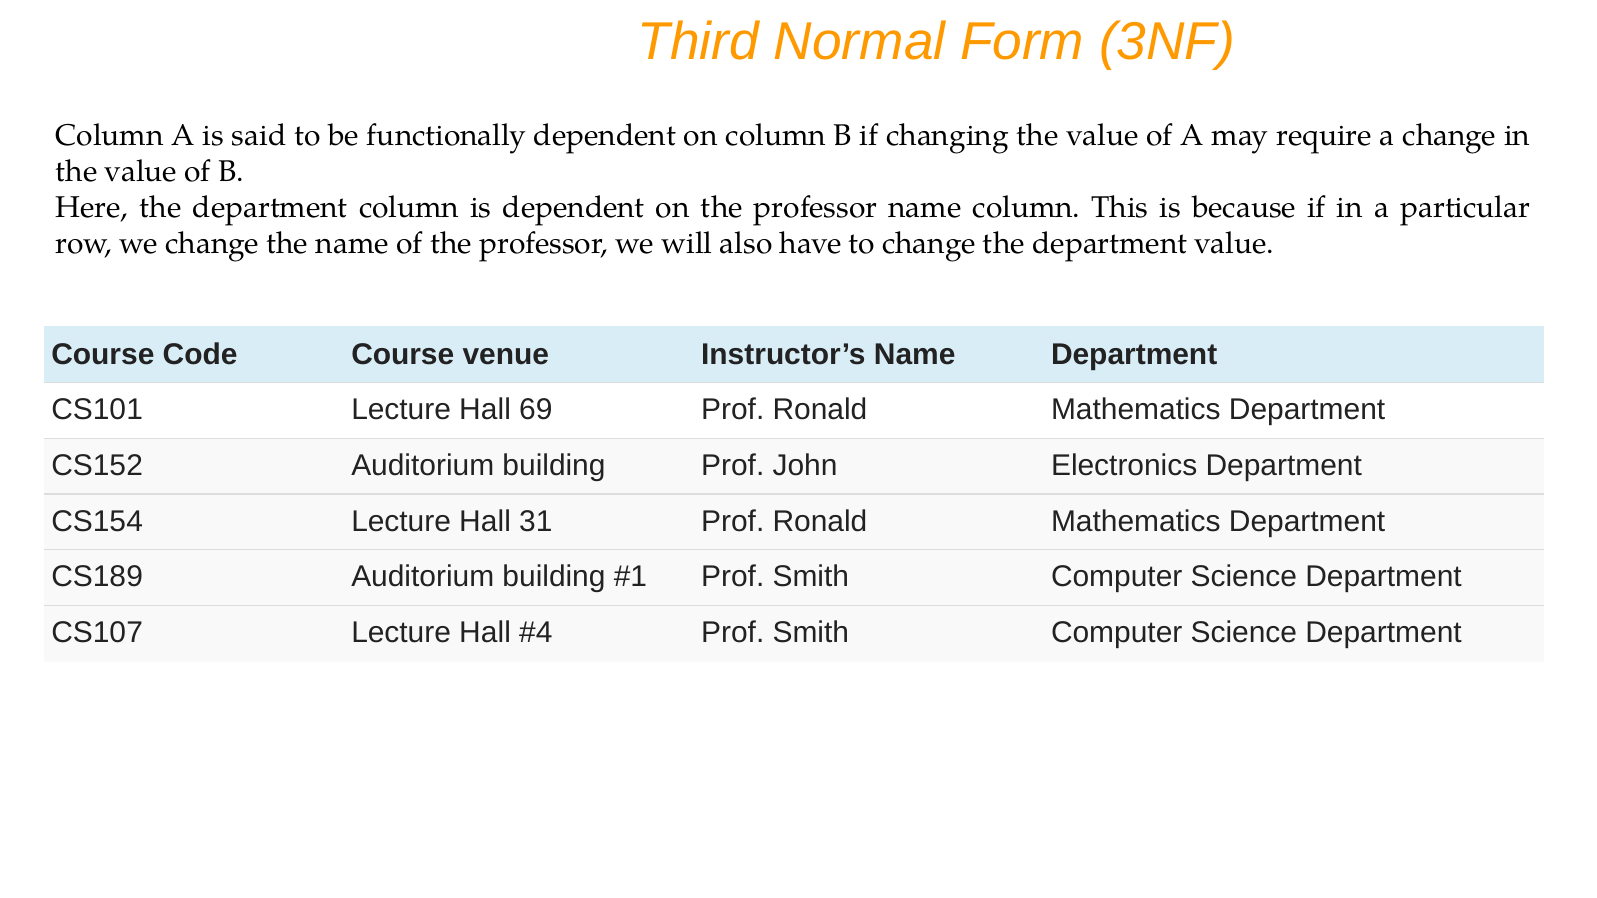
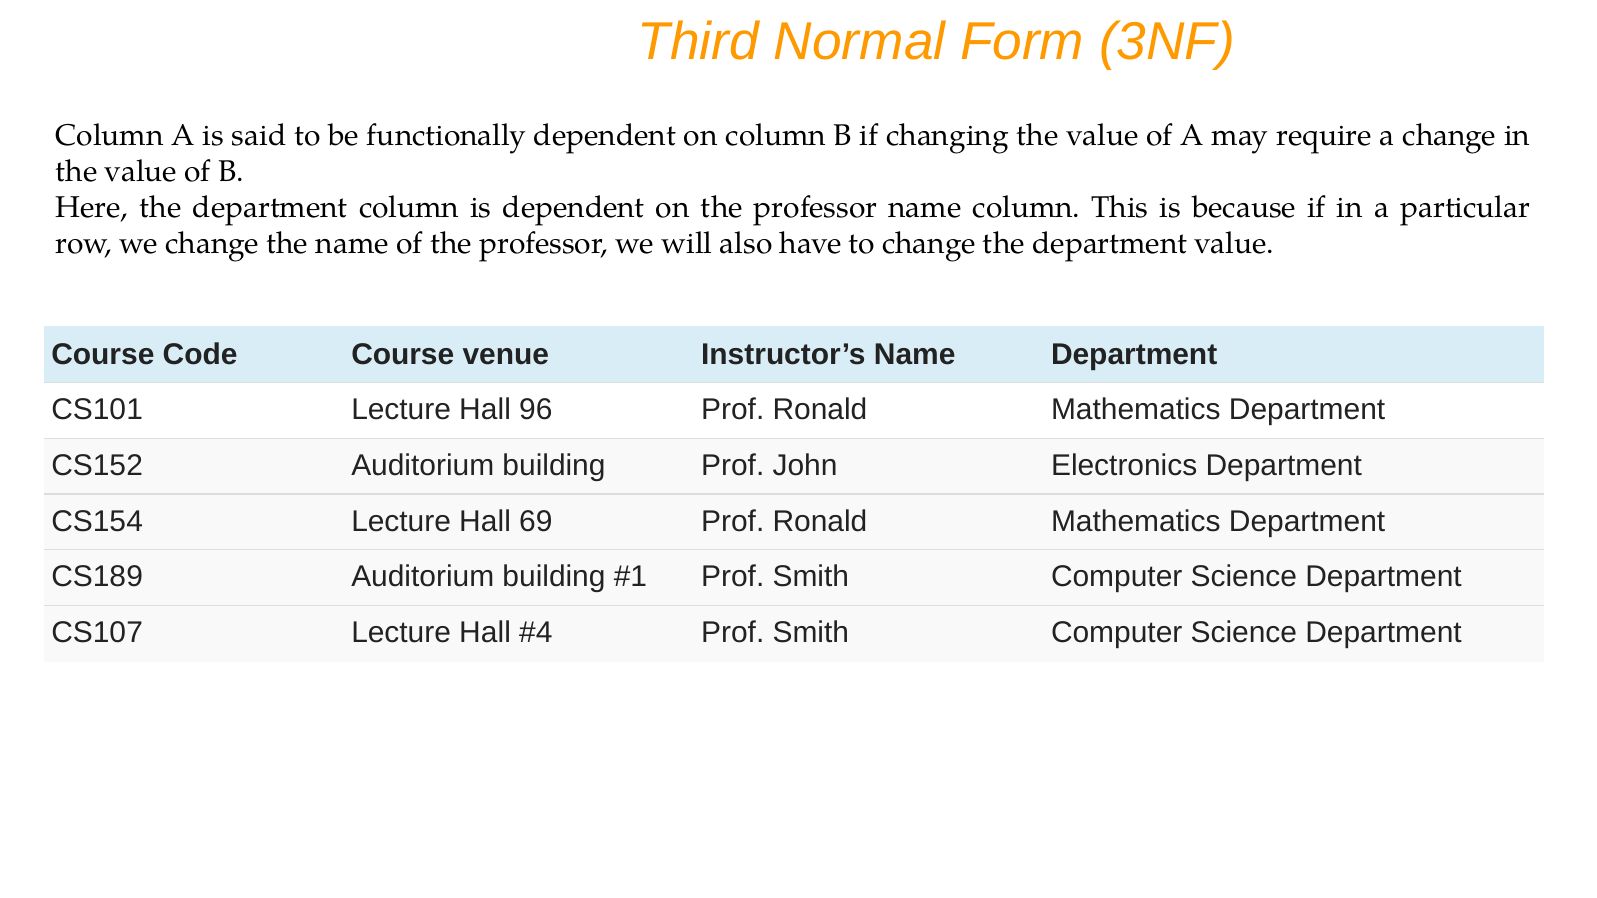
69: 69 -> 96
31: 31 -> 69
